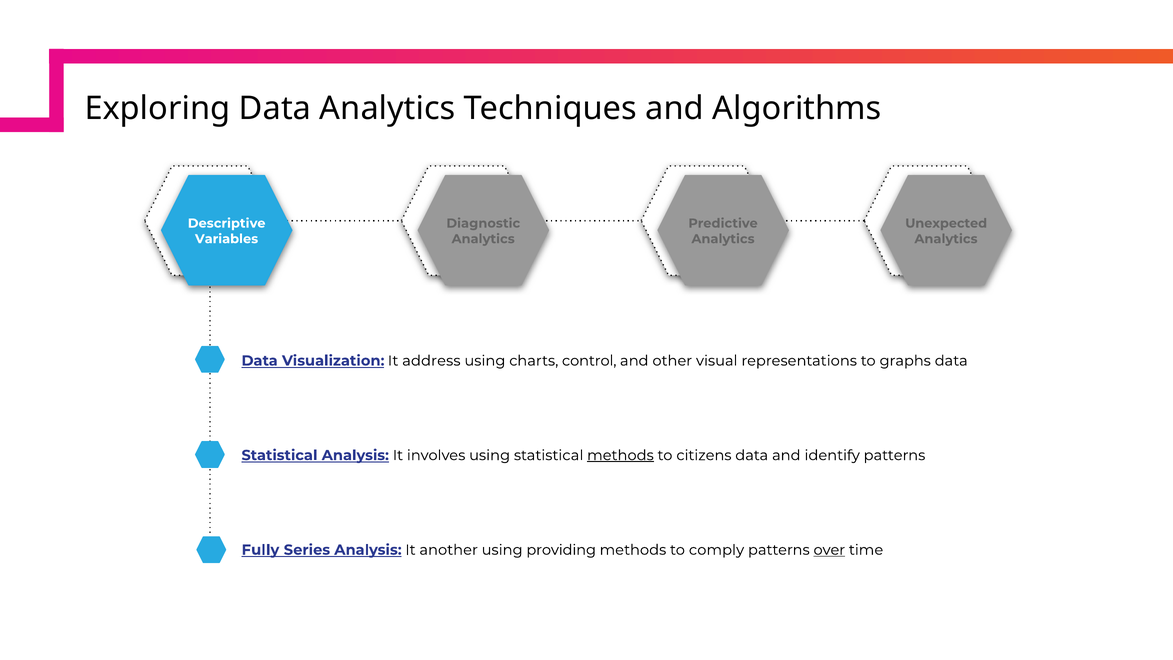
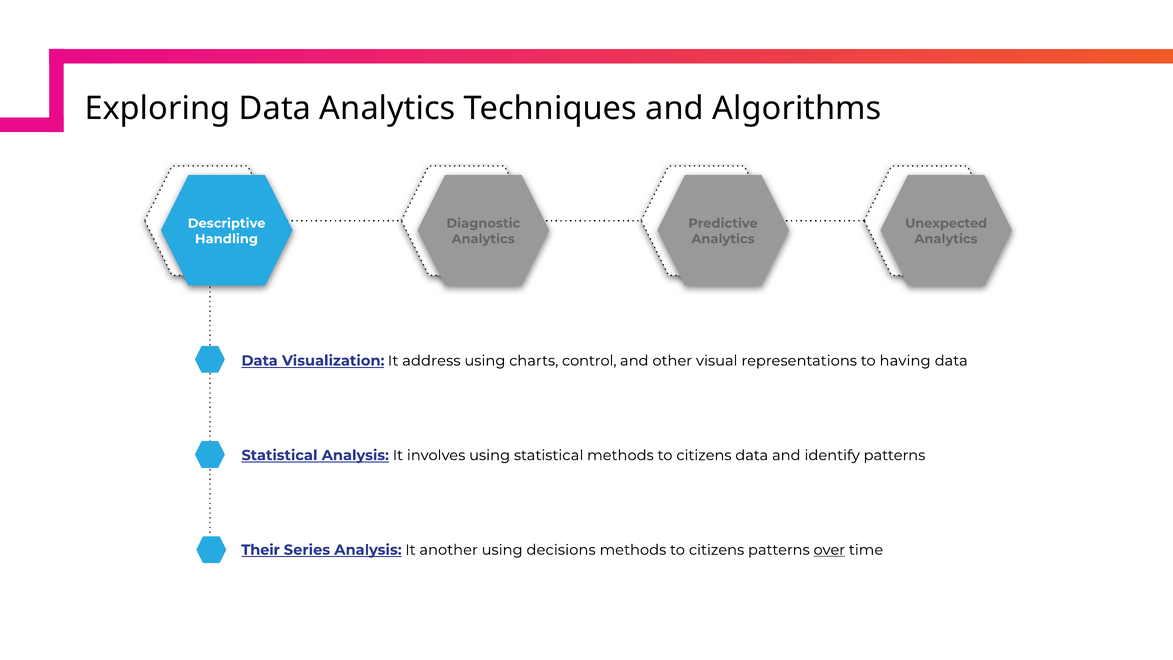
Variables: Variables -> Handling
graphs: graphs -> having
methods at (620, 455) underline: present -> none
Fully: Fully -> Their
providing: providing -> decisions
comply at (716, 550): comply -> citizens
